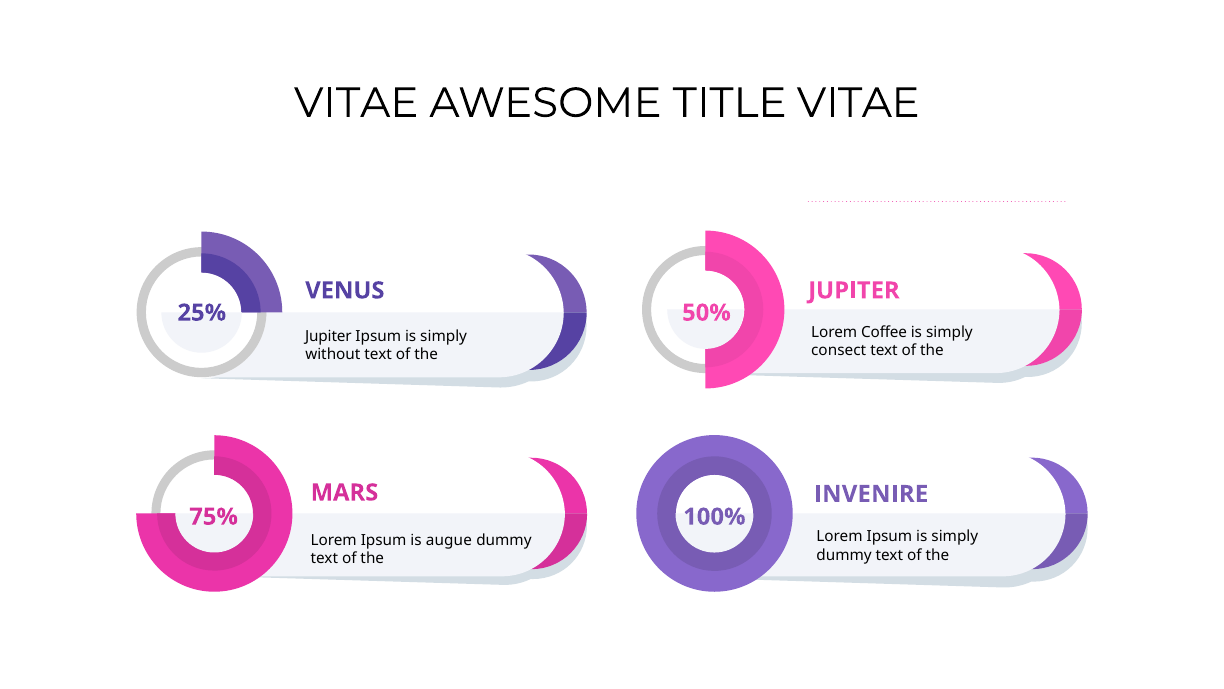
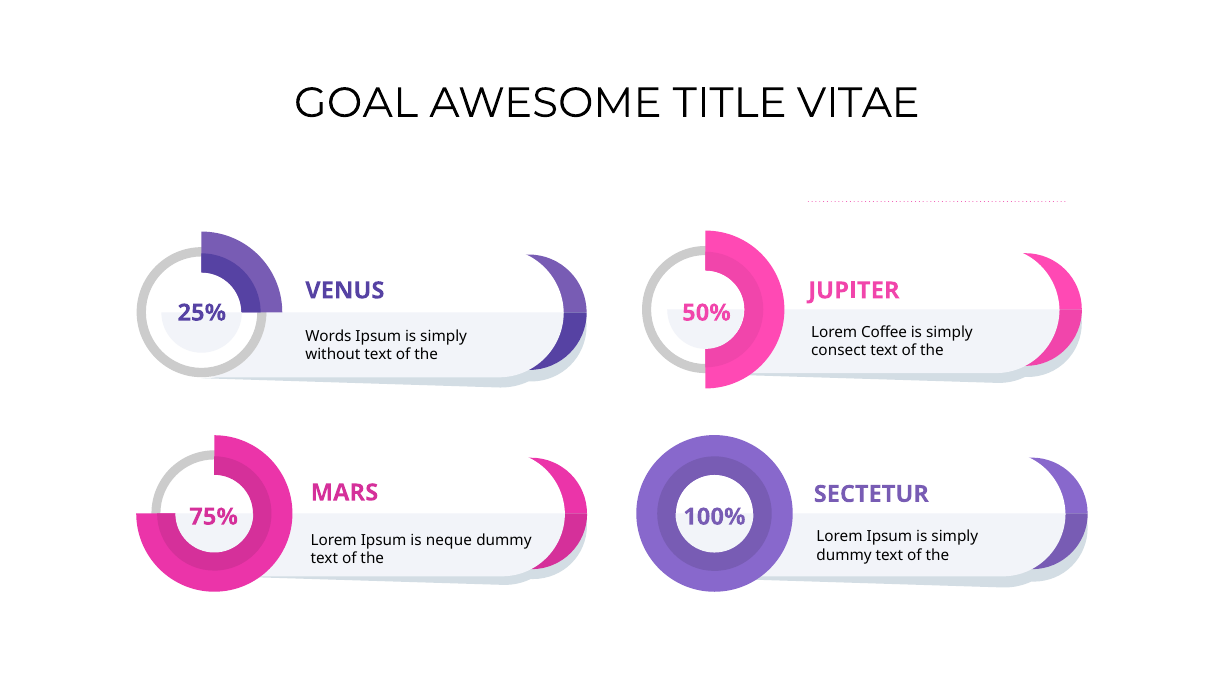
VITAE at (356, 103): VITAE -> GOAL
Jupiter at (328, 336): Jupiter -> Words
INVENIRE: INVENIRE -> SECTETUR
augue: augue -> neque
